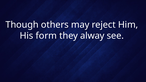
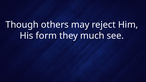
alway: alway -> much
